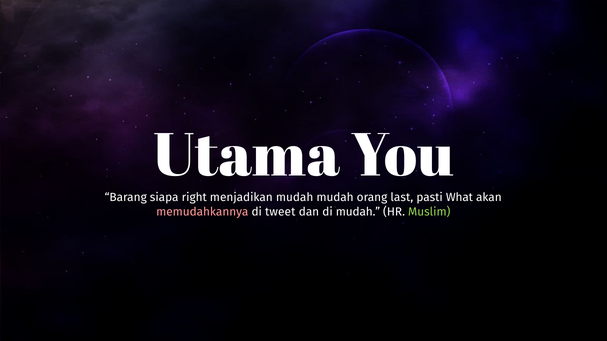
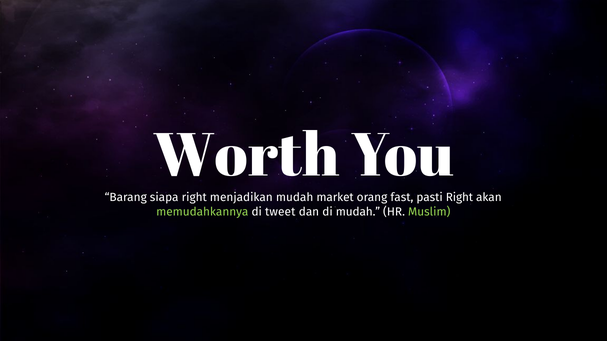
Utama: Utama -> Worth
mudah mudah: mudah -> market
last: last -> fast
pasti What: What -> Right
memudahkannya colour: pink -> light green
